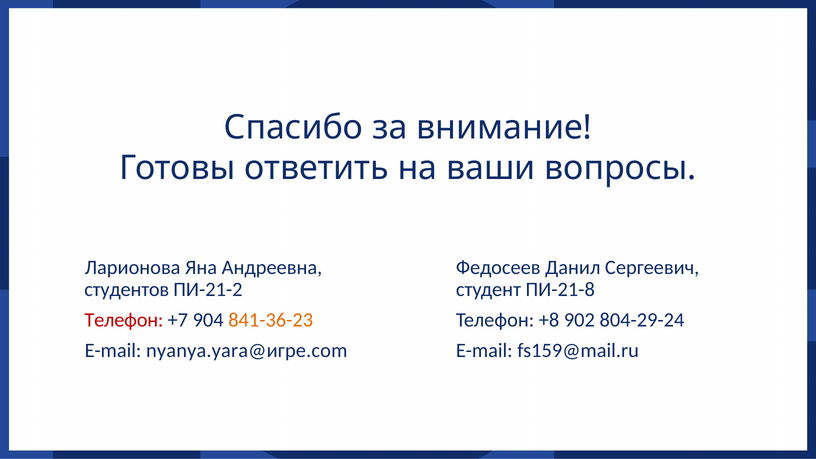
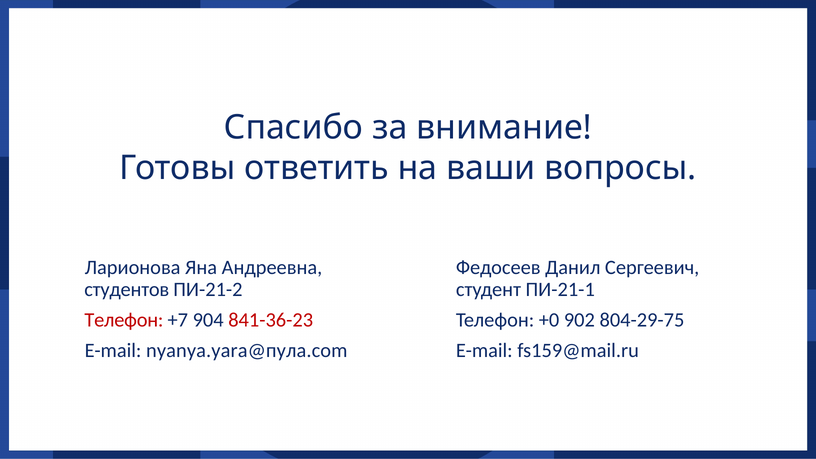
ПИ-21-8: ПИ-21-8 -> ПИ-21-1
841-36-23 colour: orange -> red
+8: +8 -> +0
804-29-24: 804-29-24 -> 804-29-75
nyanya.yara@игре.com: nyanya.yara@игре.com -> nyanya.yara@пула.com
